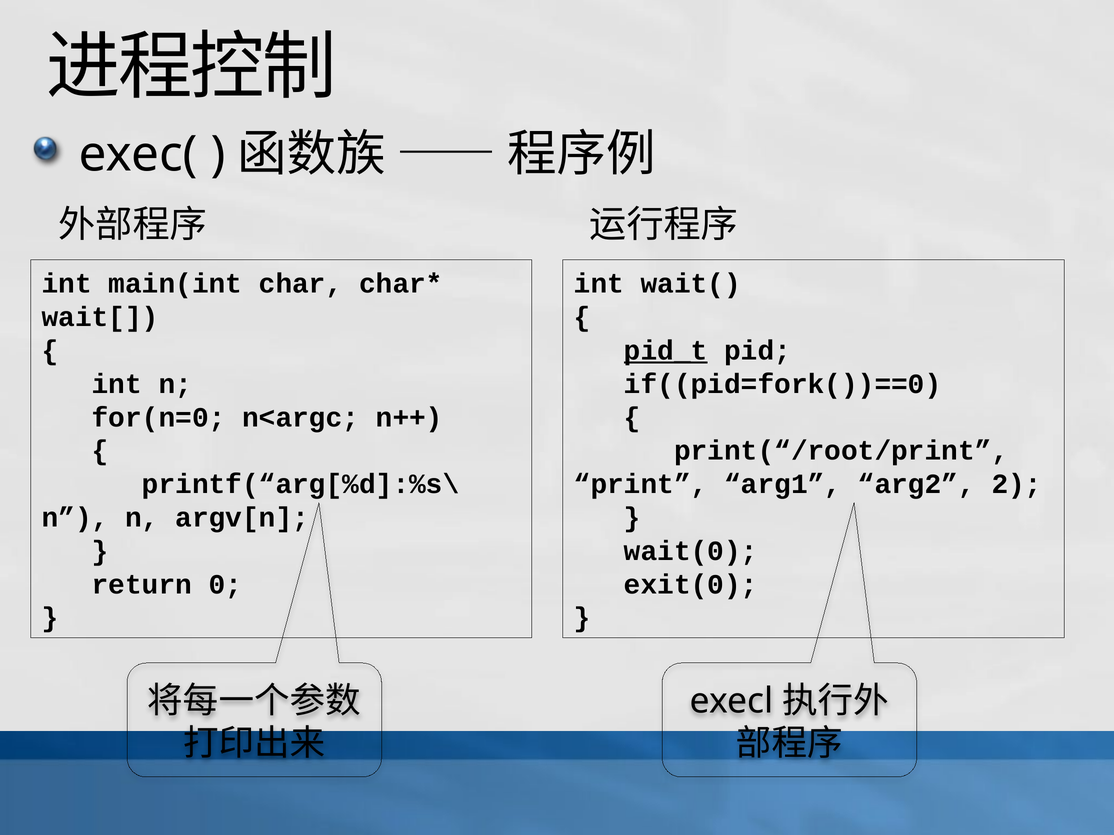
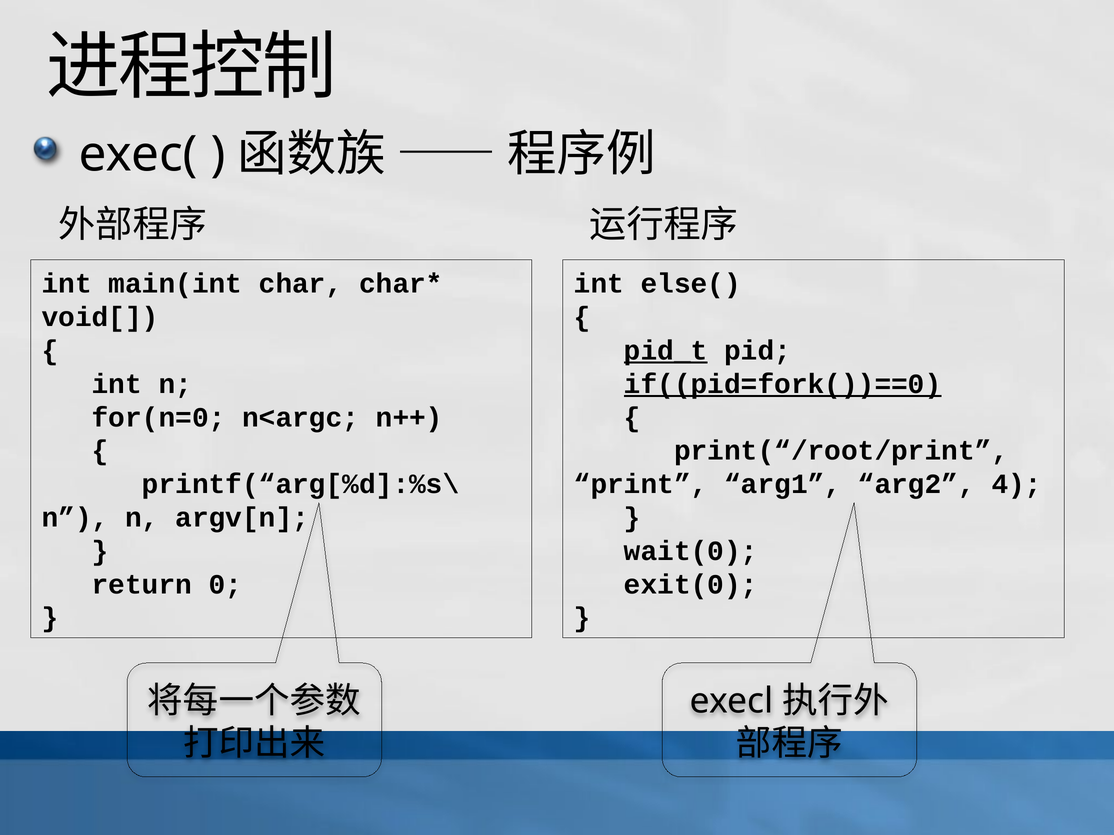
wait(: wait( -> else(
wait[: wait[ -> void[
if((pid=fork())==0 underline: none -> present
2: 2 -> 4
